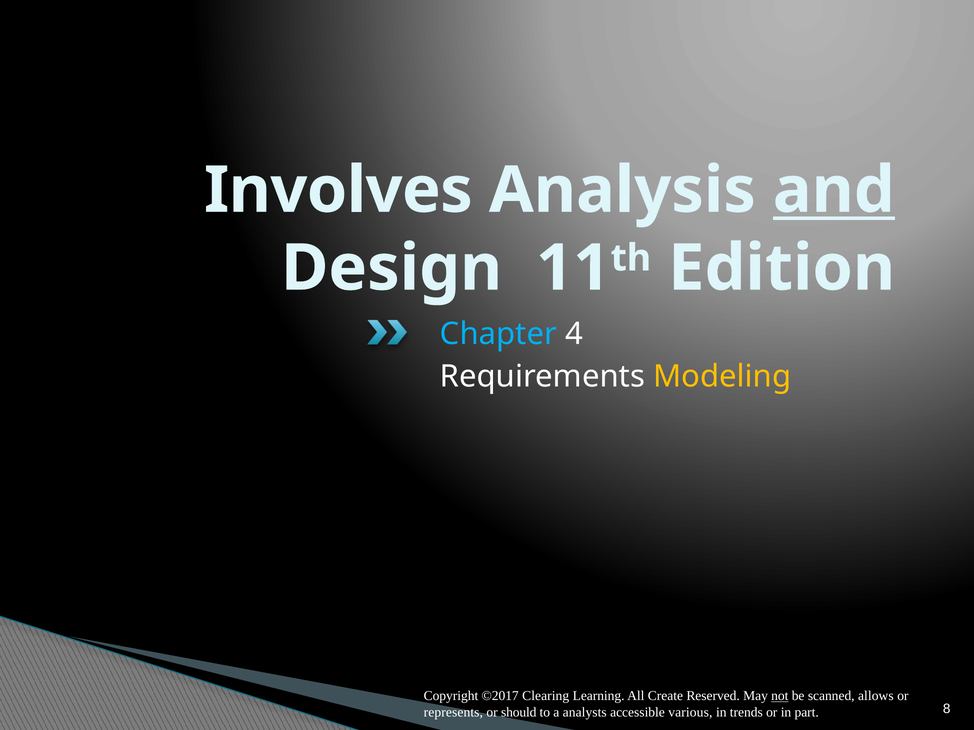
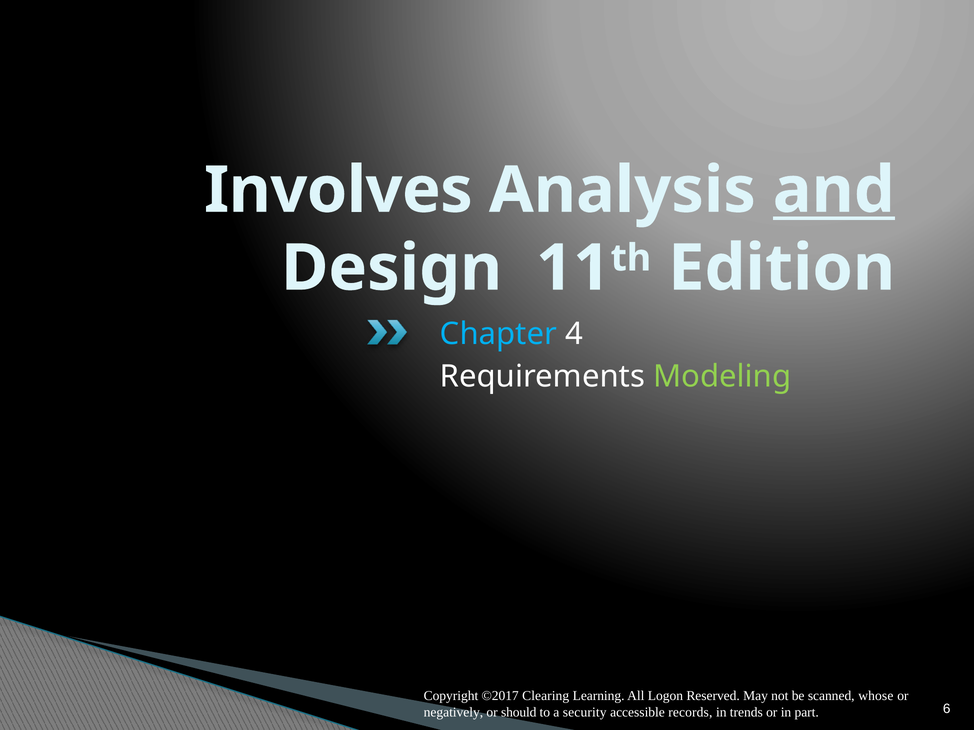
Modeling colour: yellow -> light green
Create: Create -> Logon
not underline: present -> none
allows: allows -> whose
represents: represents -> negatively
analysts: analysts -> security
various: various -> records
8: 8 -> 6
